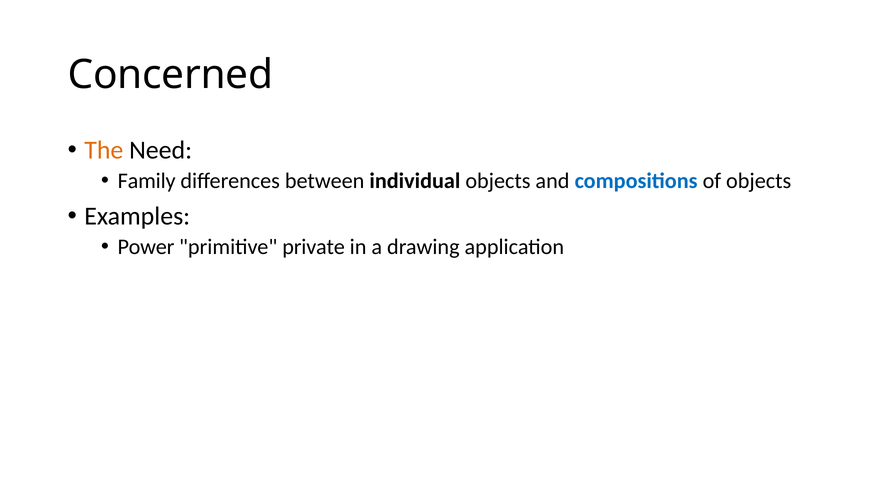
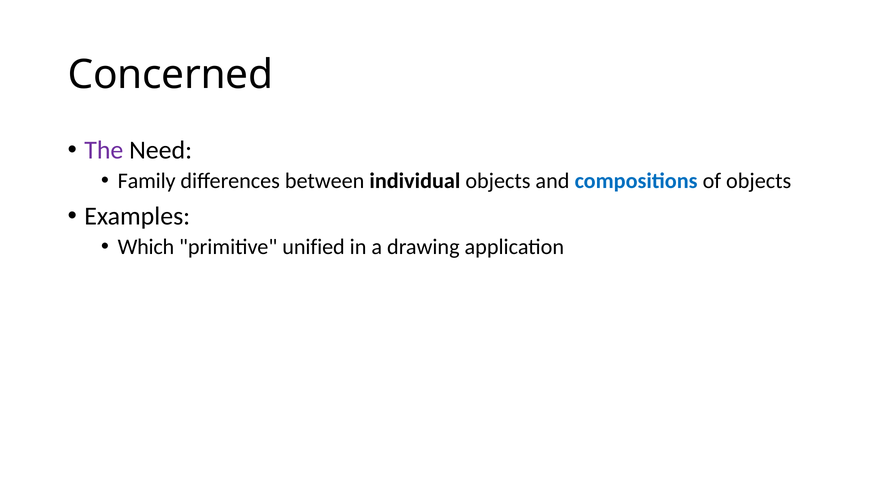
The colour: orange -> purple
Power: Power -> Which
private: private -> unified
